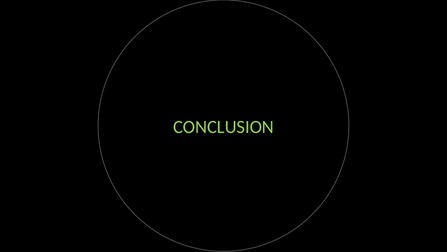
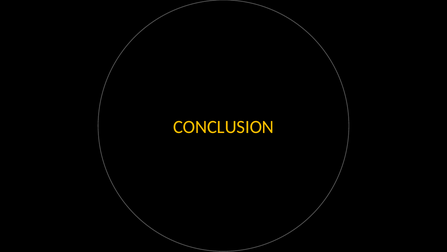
CONCLUSION colour: light green -> yellow
